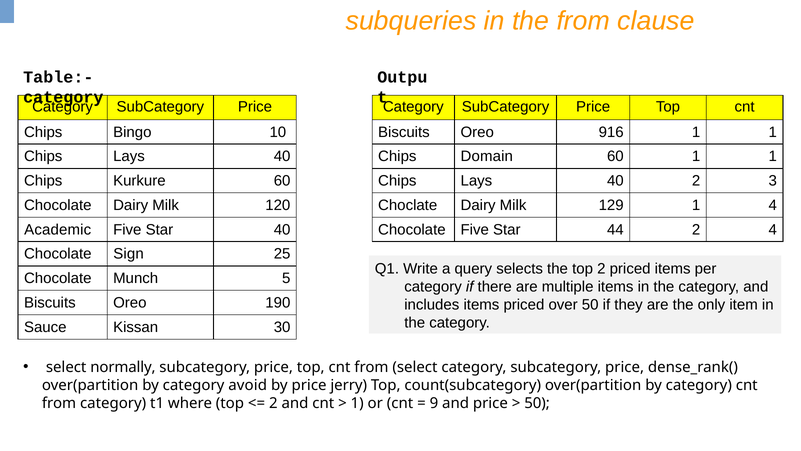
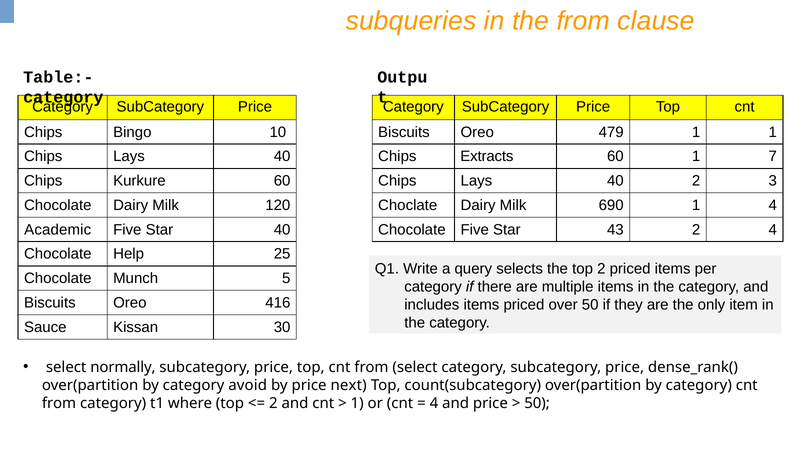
916: 916 -> 479
Domain: Domain -> Extracts
60 1 1: 1 -> 7
129: 129 -> 690
44: 44 -> 43
Sign: Sign -> Help
190: 190 -> 416
jerry: jerry -> next
9 at (434, 403): 9 -> 4
